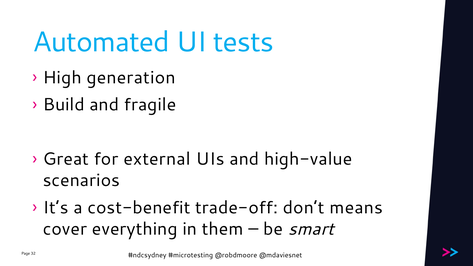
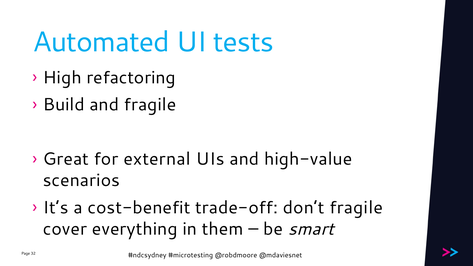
generation: generation -> refactoring
don’t means: means -> fragile
